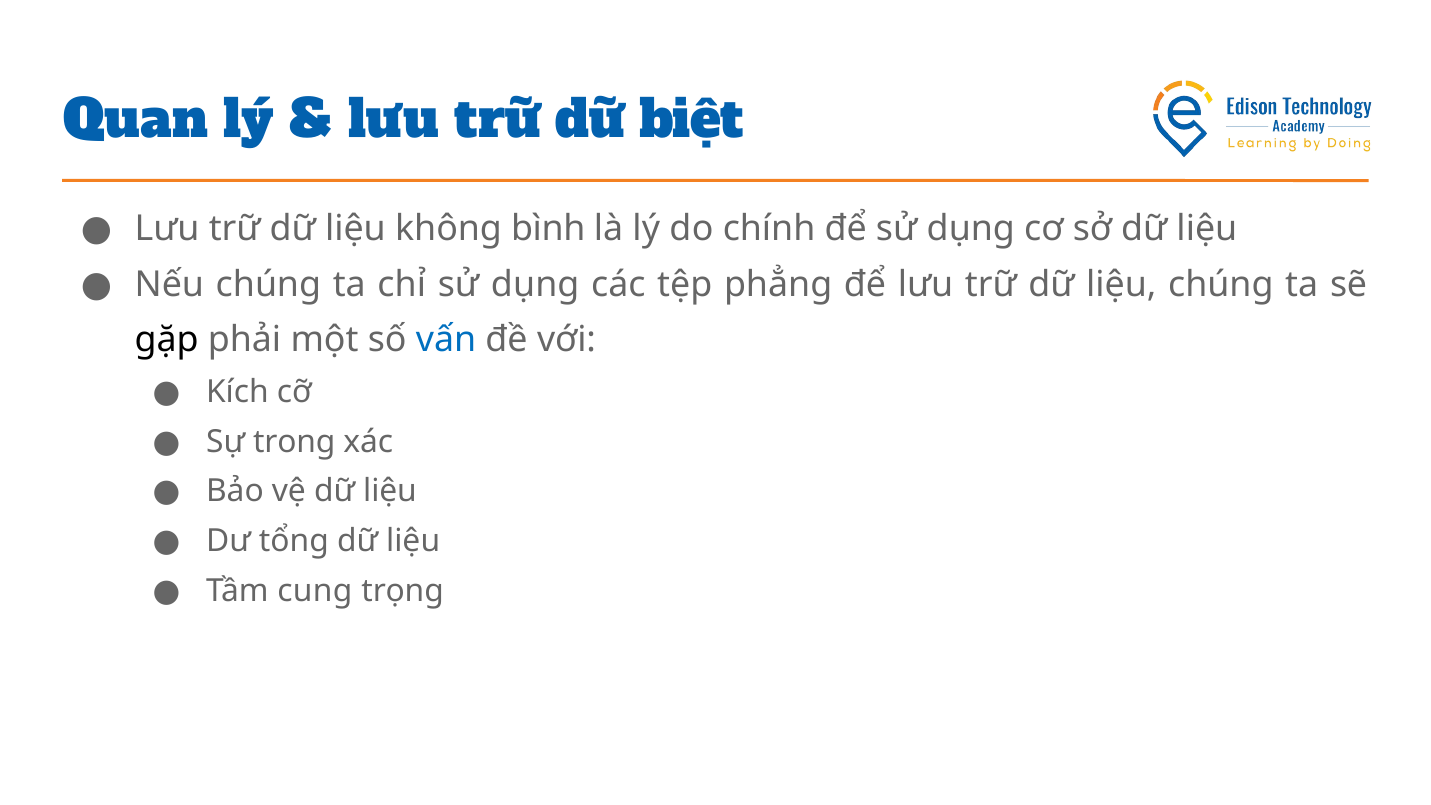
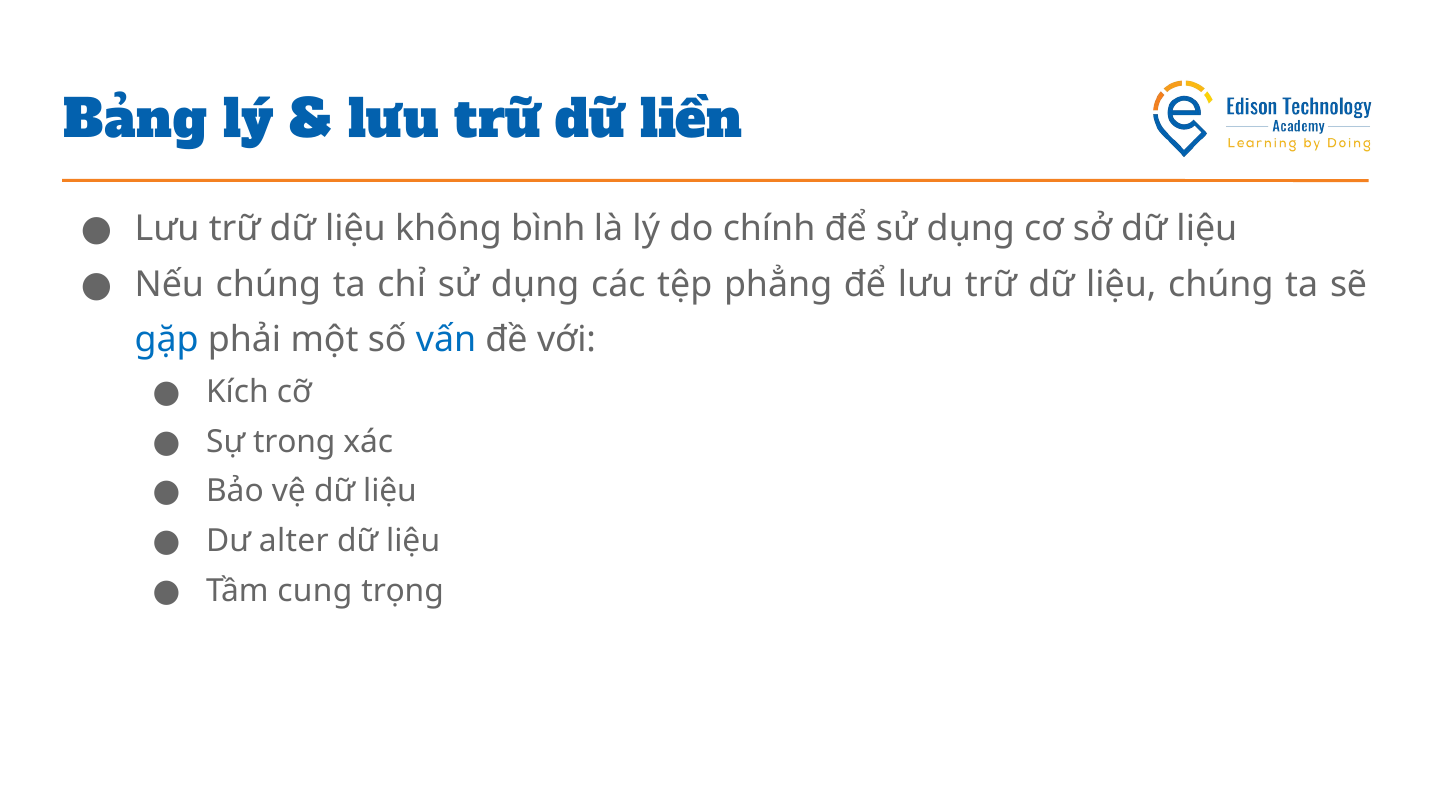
Quan: Quan -> Bảng
biệt: biệt -> liền
gặp colour: black -> blue
tổng: tổng -> alter
